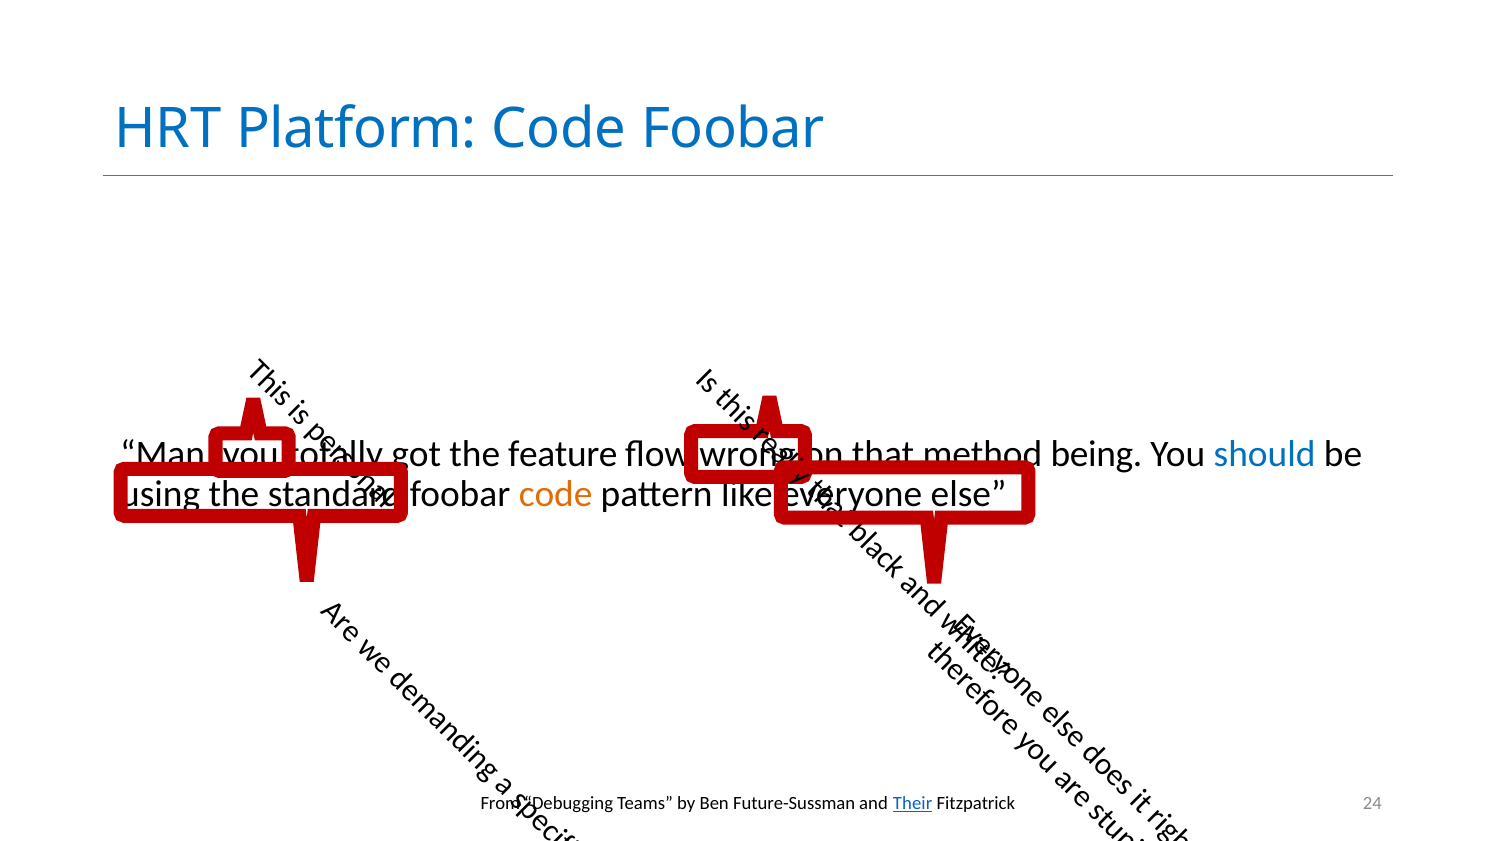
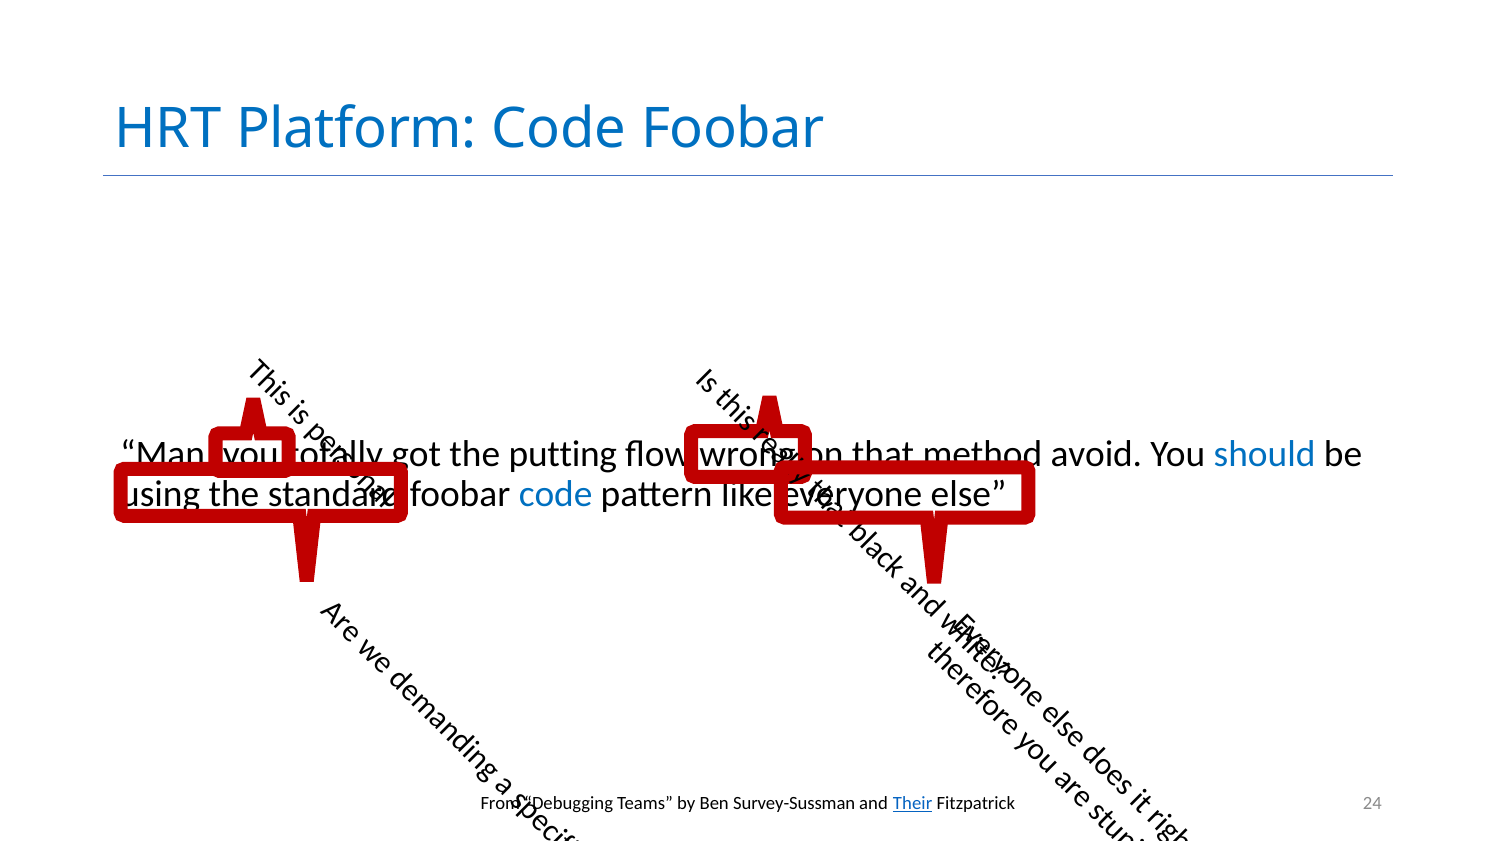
feature: feature -> putting
being: being -> avoid
code at (556, 495) colour: orange -> blue
Future-Sussman: Future-Sussman -> Survey-Sussman
